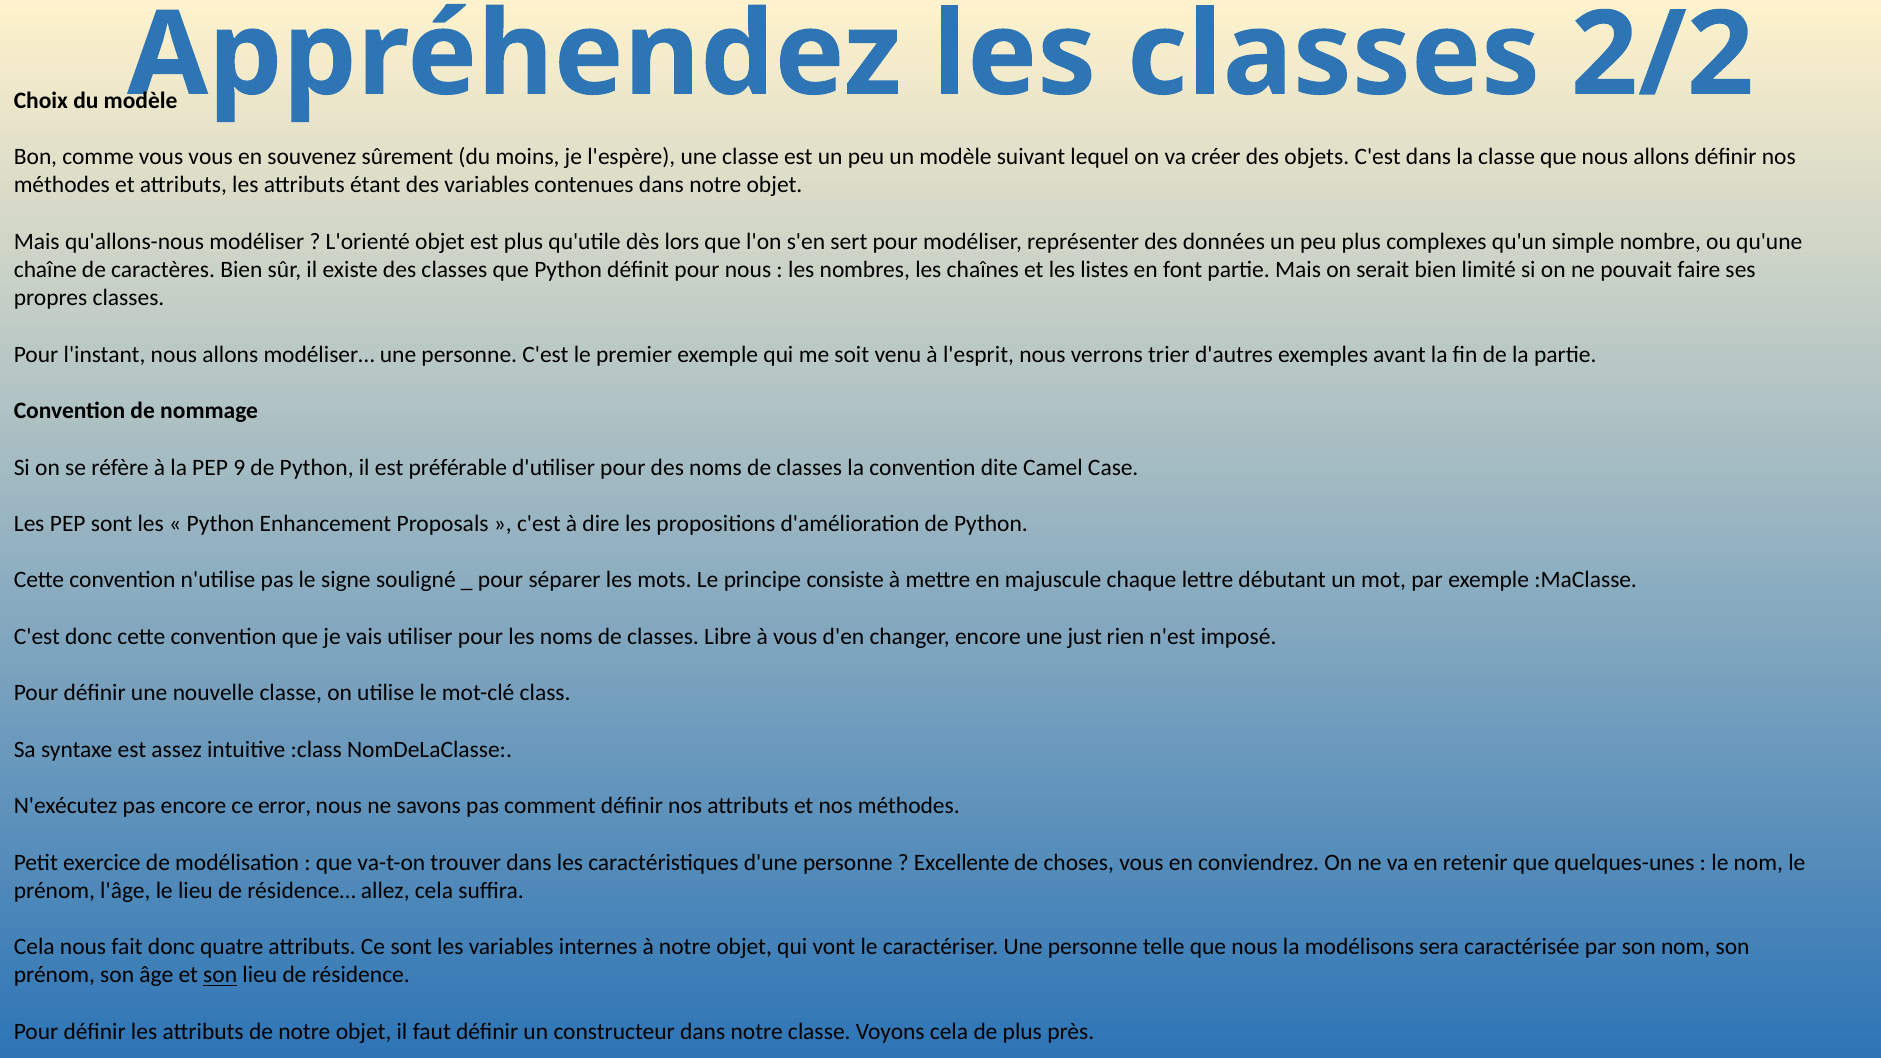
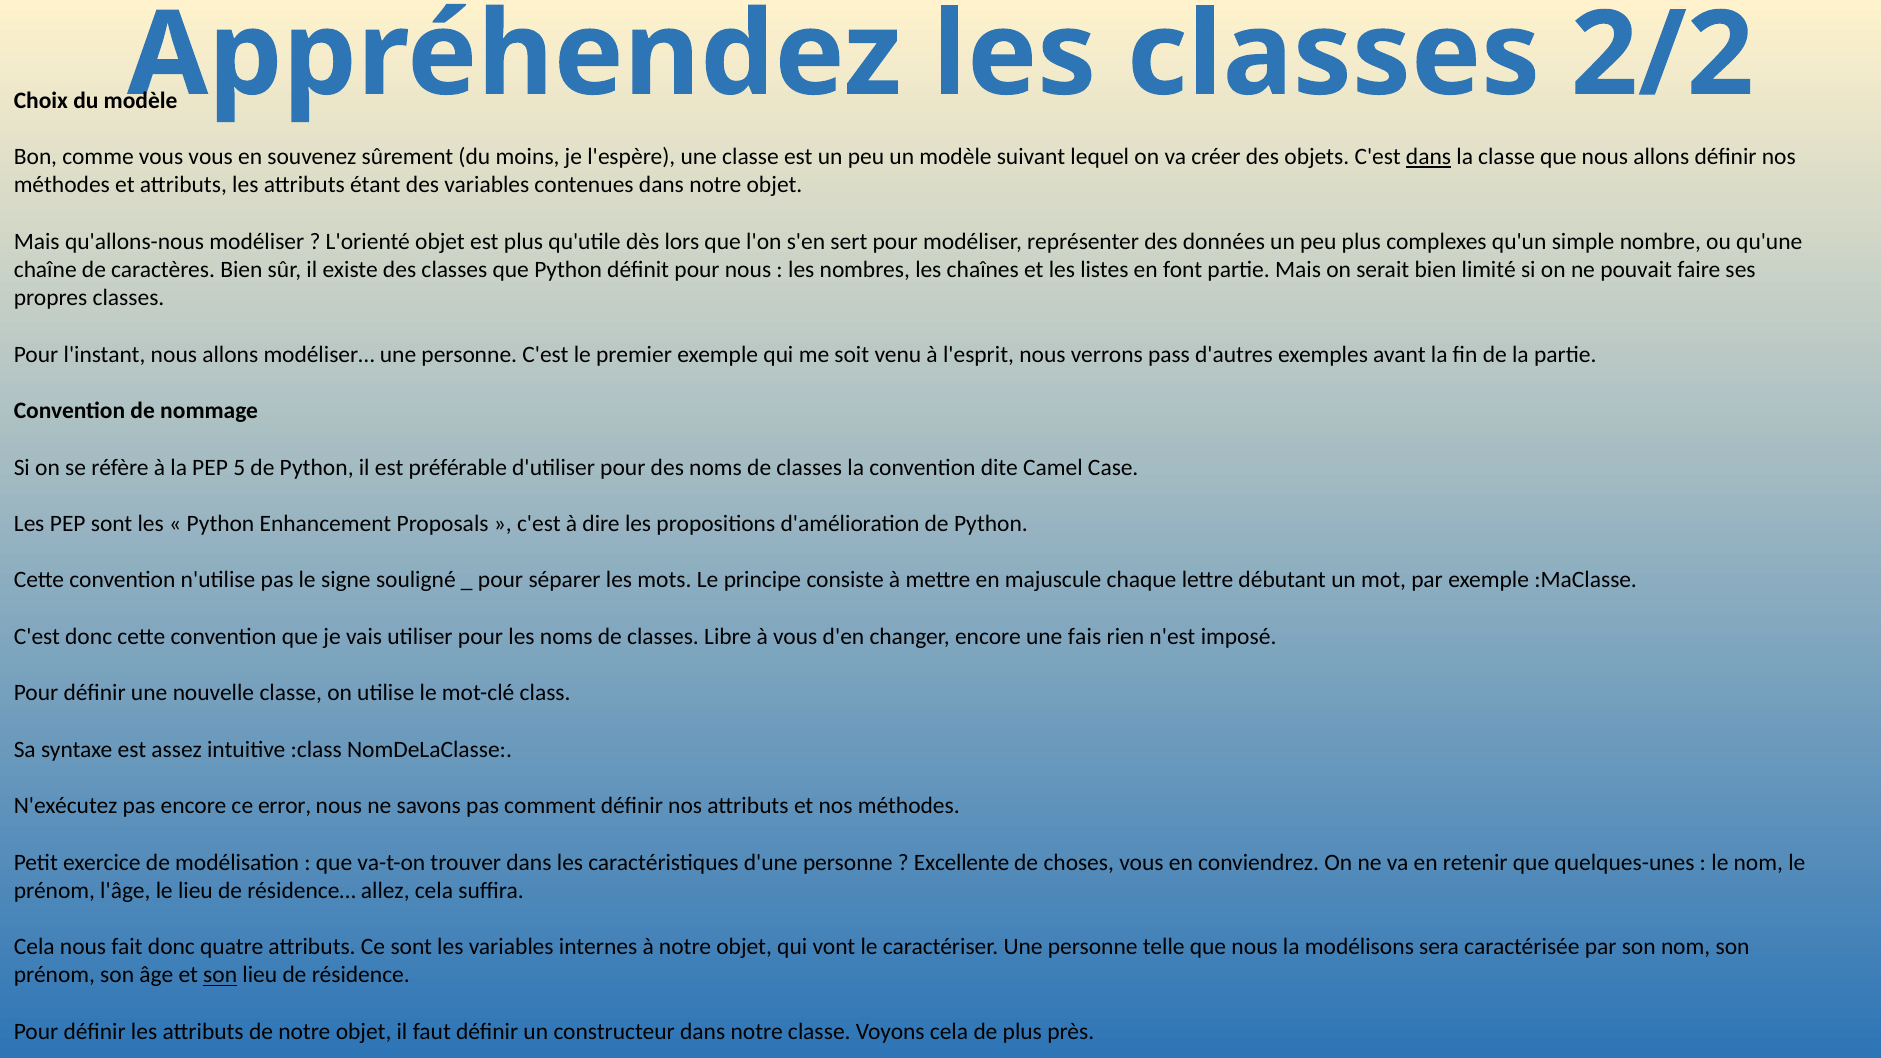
dans at (1428, 157) underline: none -> present
trier: trier -> pass
9: 9 -> 5
just: just -> fais
